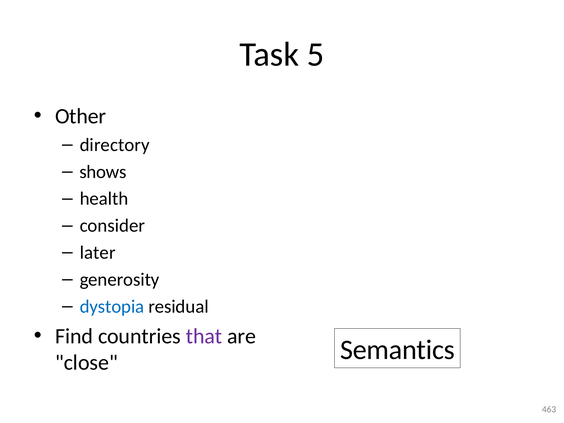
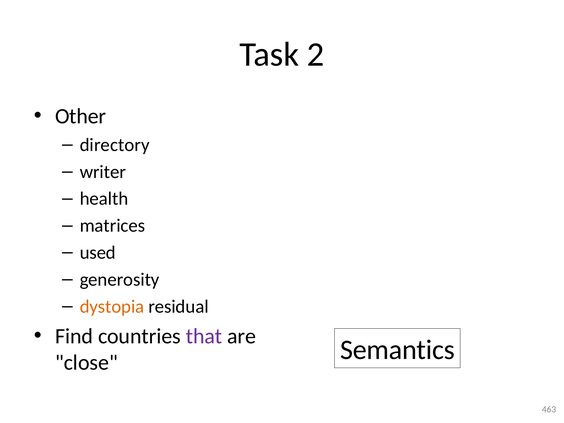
5: 5 -> 2
shows: shows -> writer
consider: consider -> matrices
later: later -> used
dystopia colour: blue -> orange
